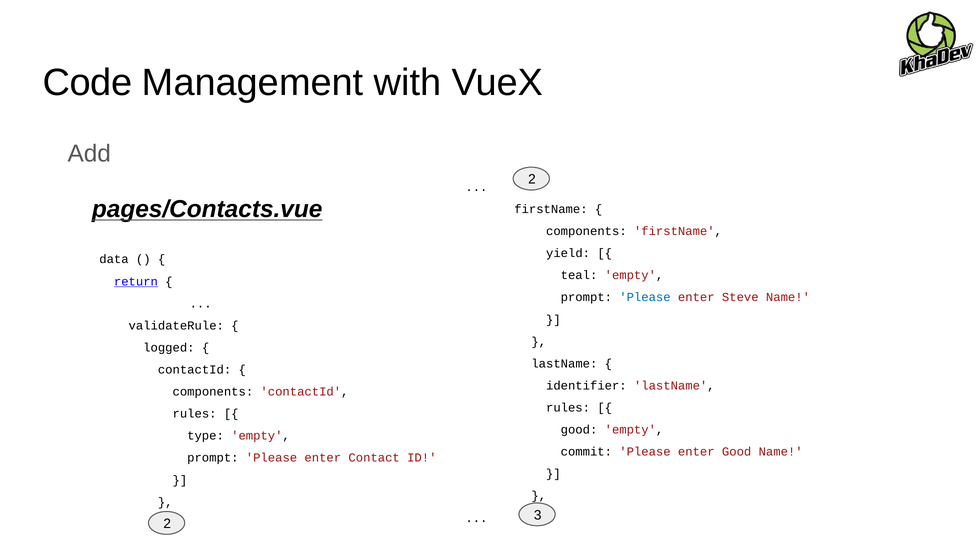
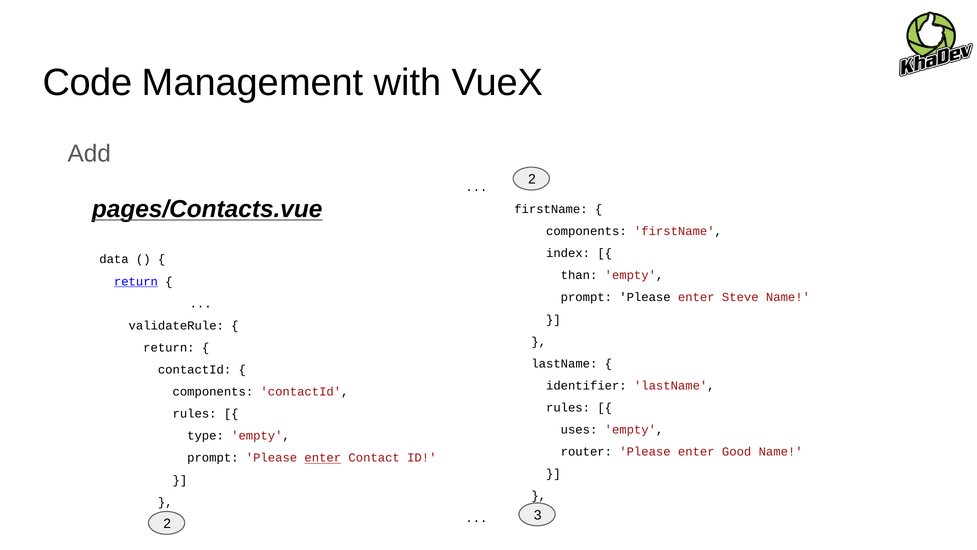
yield: yield -> index
teal: teal -> than
Please at (645, 297) colour: blue -> black
logged at (169, 347): logged -> return
good at (579, 429): good -> uses
commit: commit -> router
enter at (323, 458) underline: none -> present
